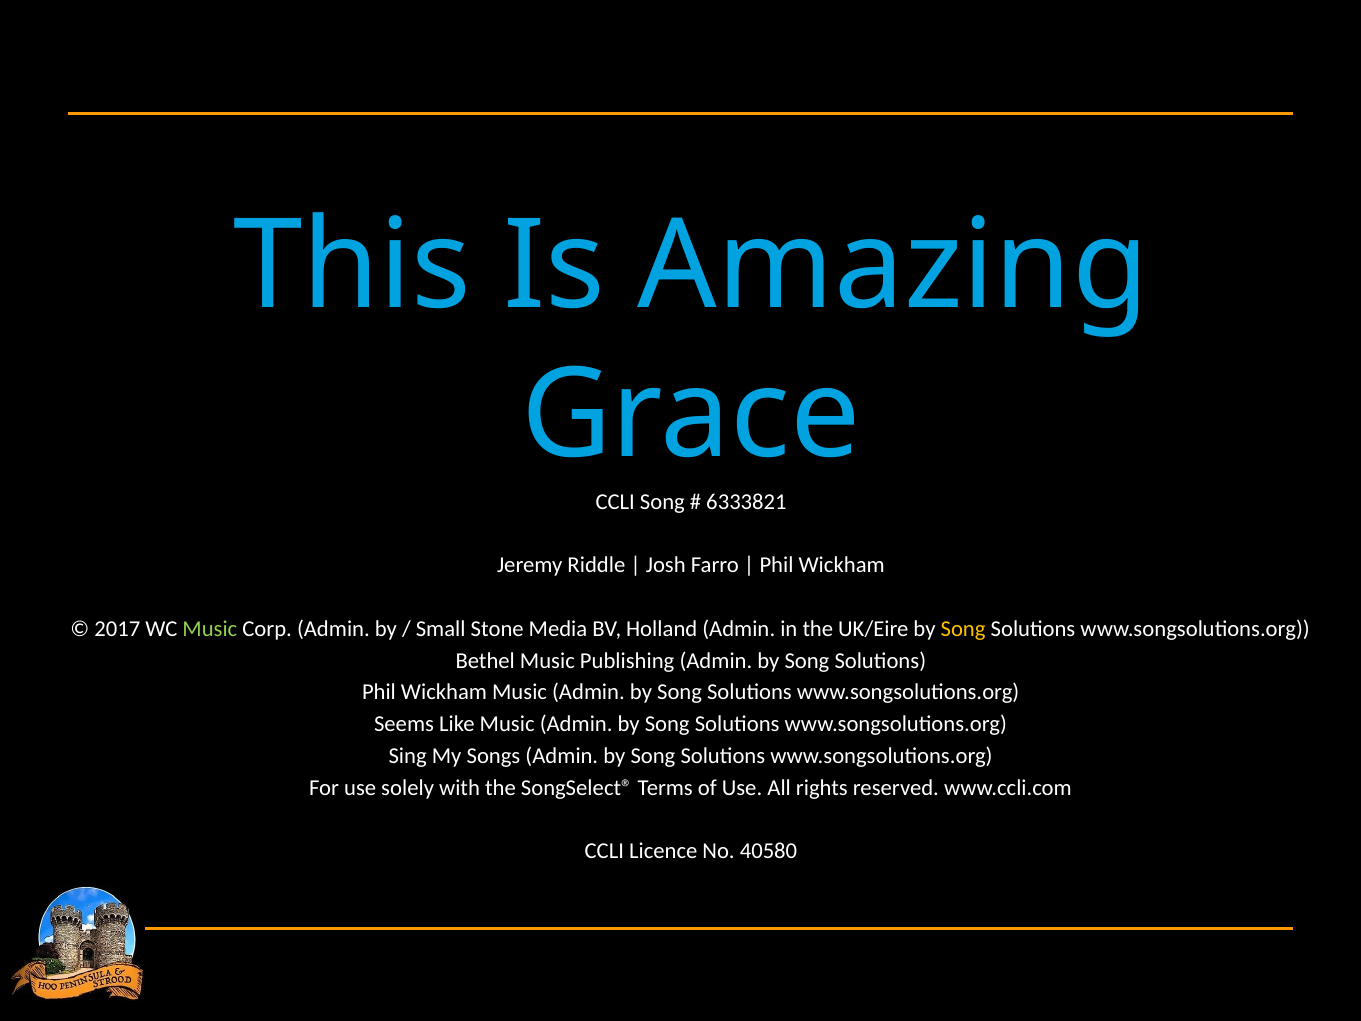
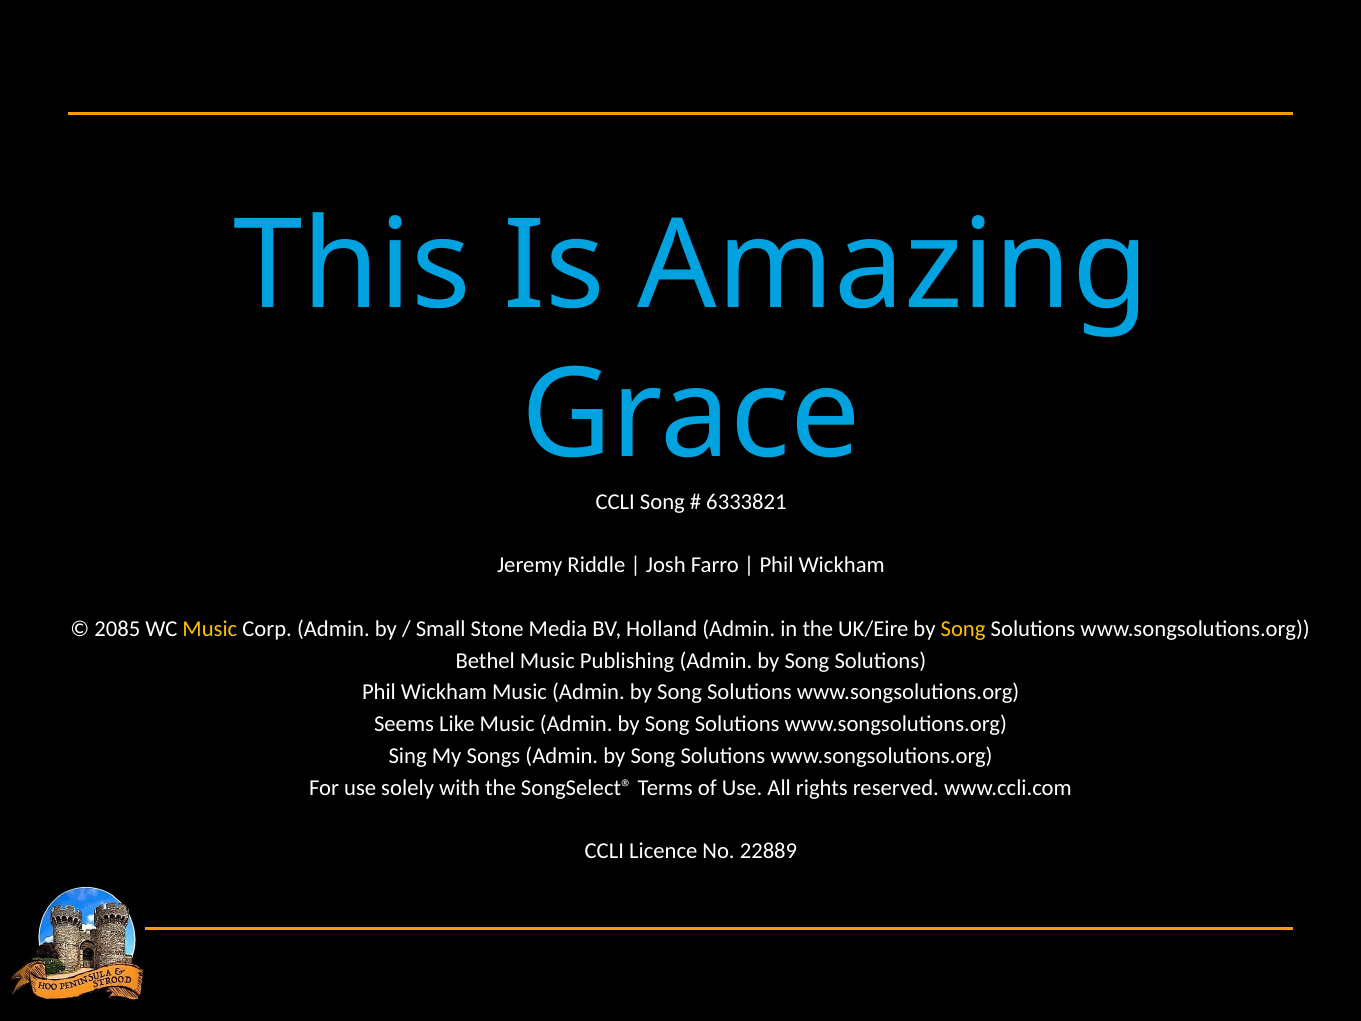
2017: 2017 -> 2085
Music at (210, 629) colour: light green -> yellow
40580: 40580 -> 22889
